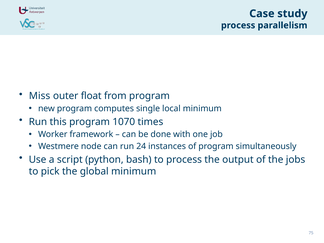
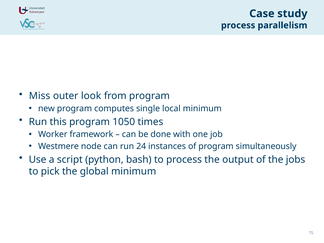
float: float -> look
1070: 1070 -> 1050
